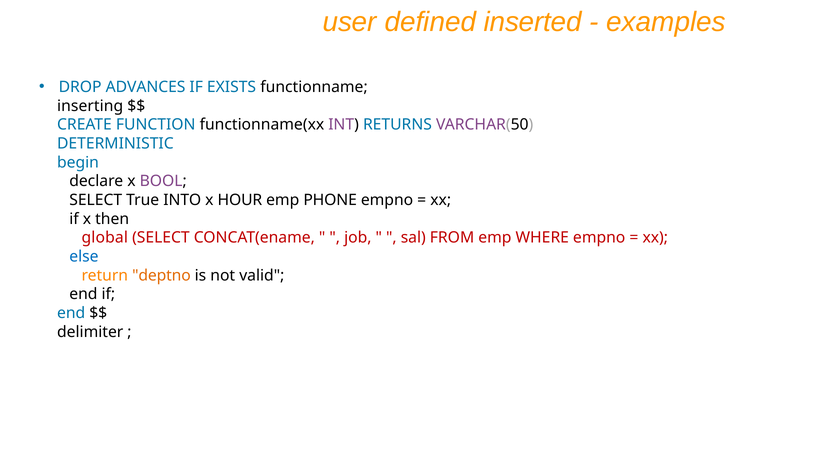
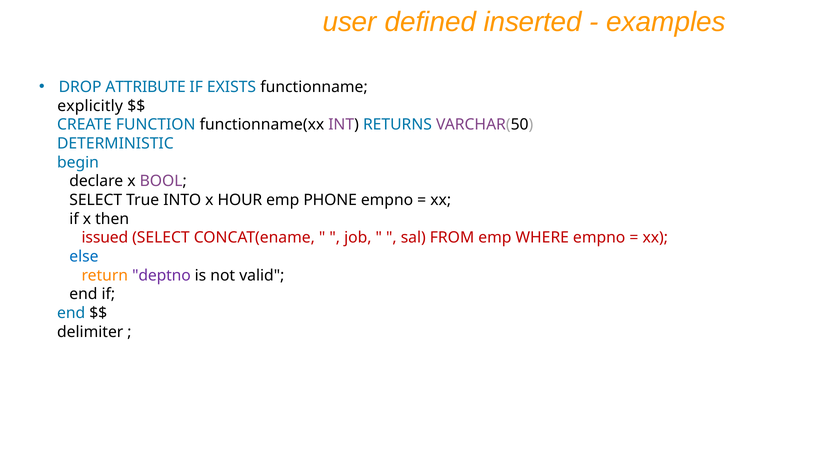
ADVANCES: ADVANCES -> ATTRIBUTE
inserting: inserting -> explicitly
global: global -> issued
deptno colour: orange -> purple
